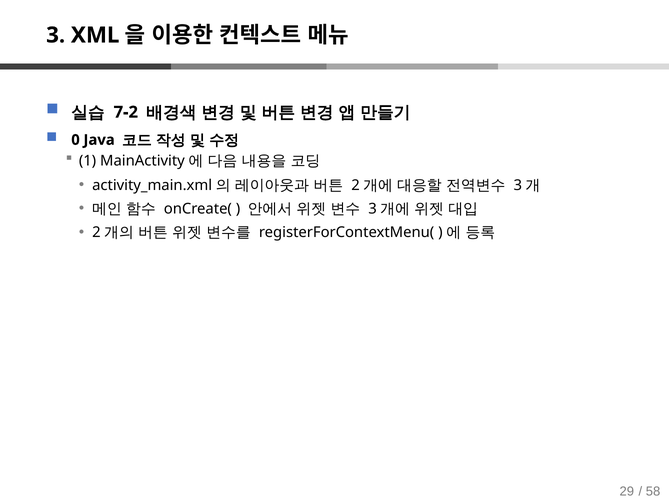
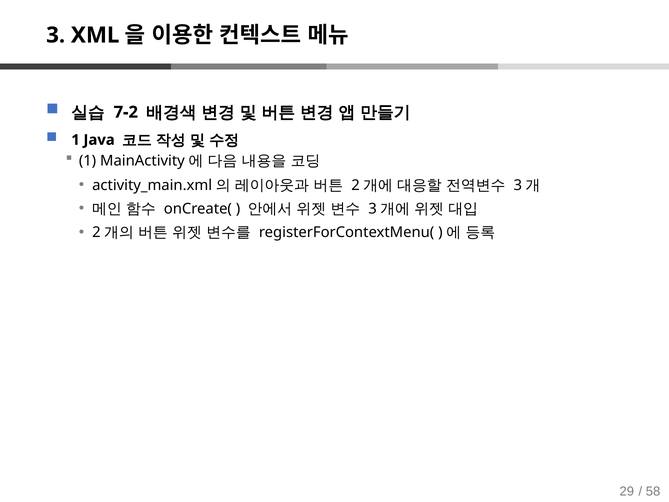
0 at (76, 140): 0 -> 1
